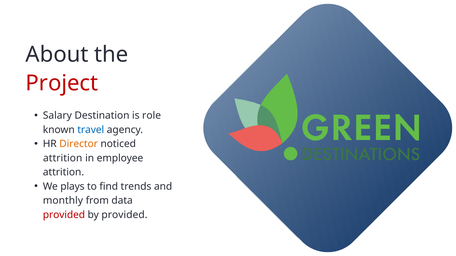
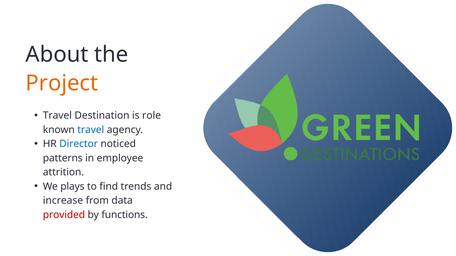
Project colour: red -> orange
Salary at (57, 116): Salary -> Travel
Director colour: orange -> blue
attrition at (63, 158): attrition -> patterns
monthly: monthly -> increase
by provided: provided -> functions
